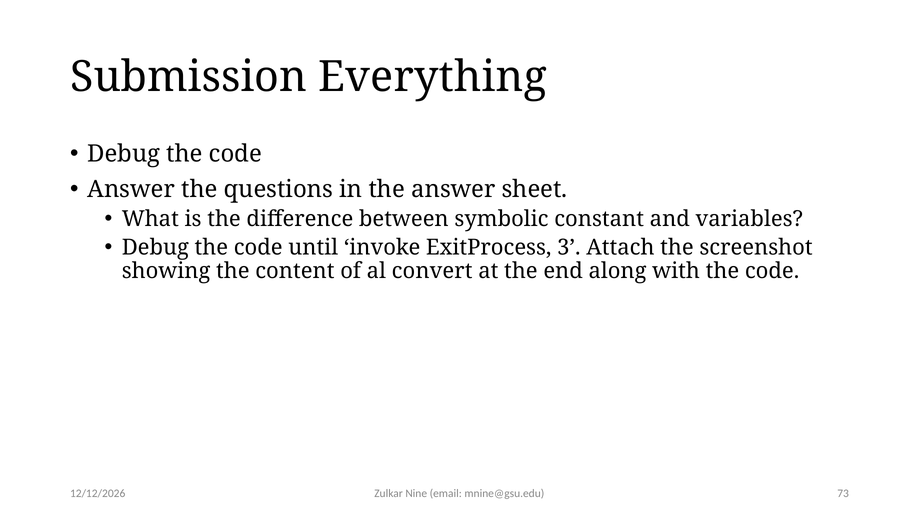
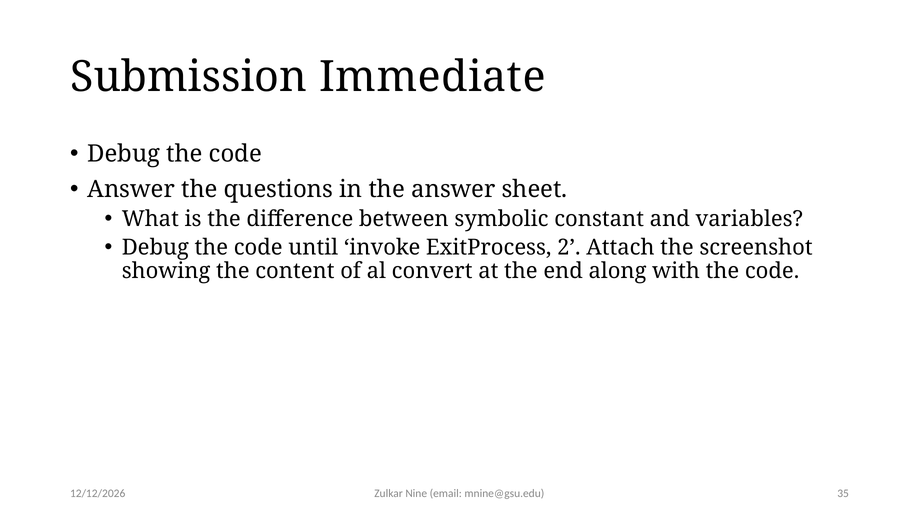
Everything: Everything -> Immediate
3: 3 -> 2
73: 73 -> 35
